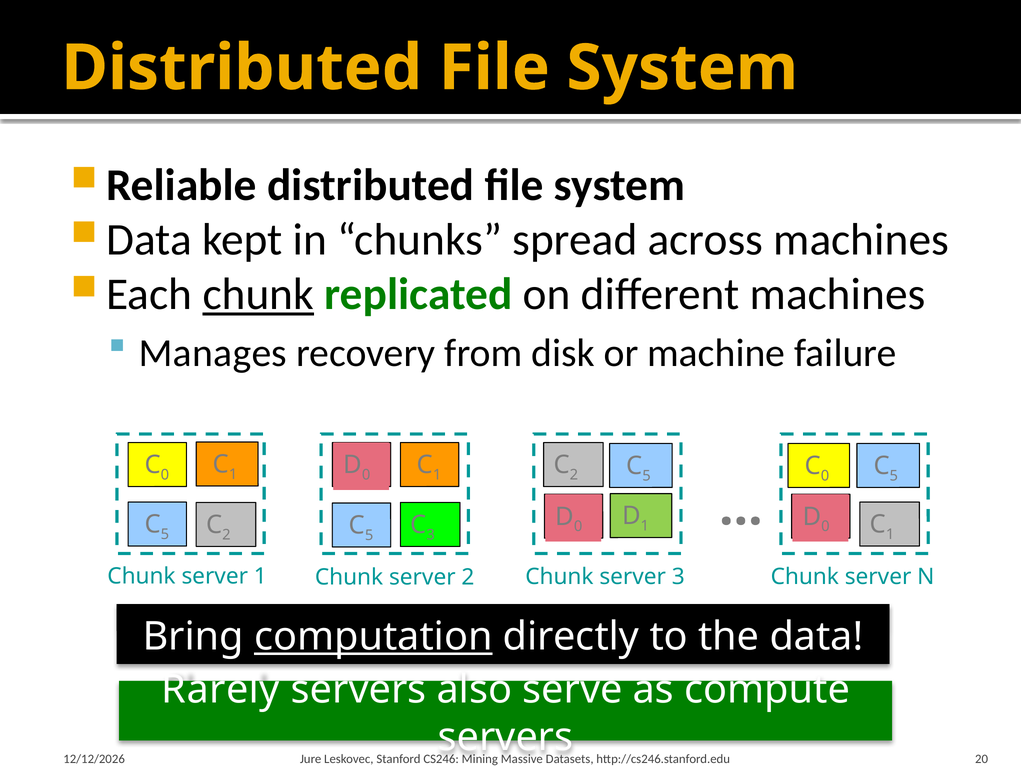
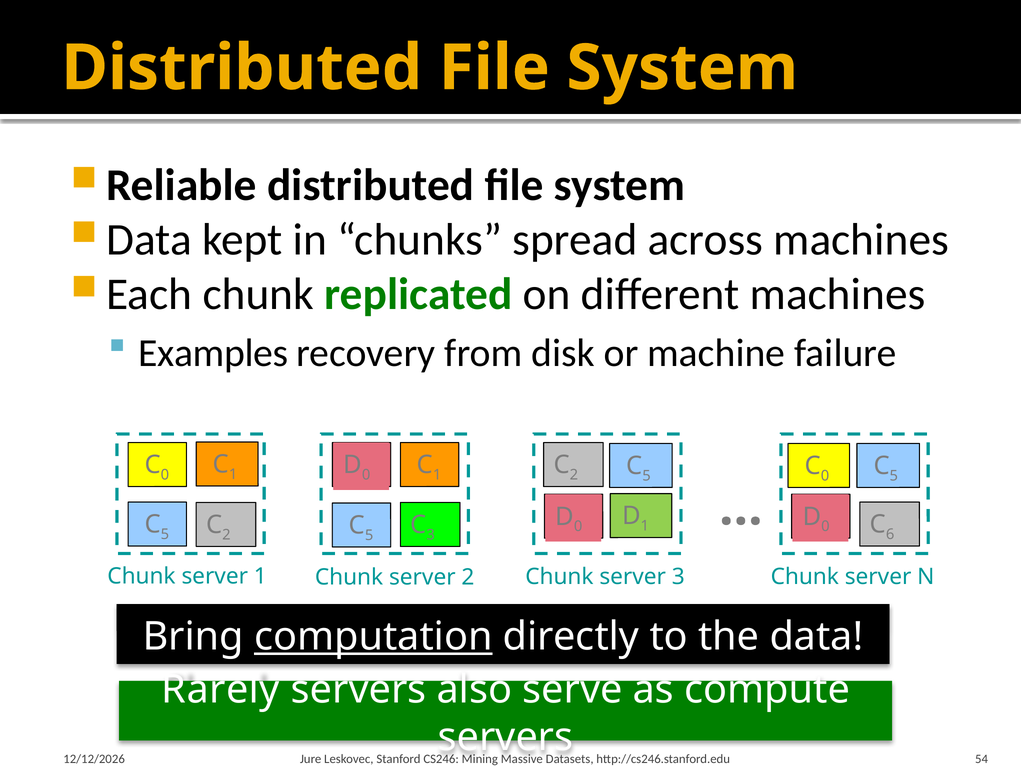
chunk at (258, 294) underline: present -> none
Manages: Manages -> Examples
1 at (890, 534): 1 -> 6
20: 20 -> 54
